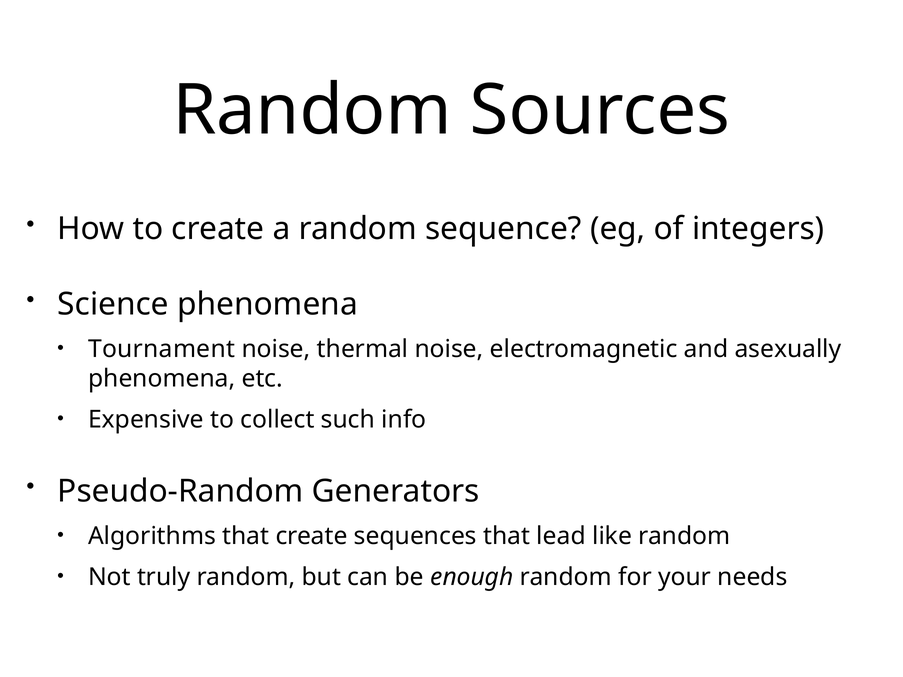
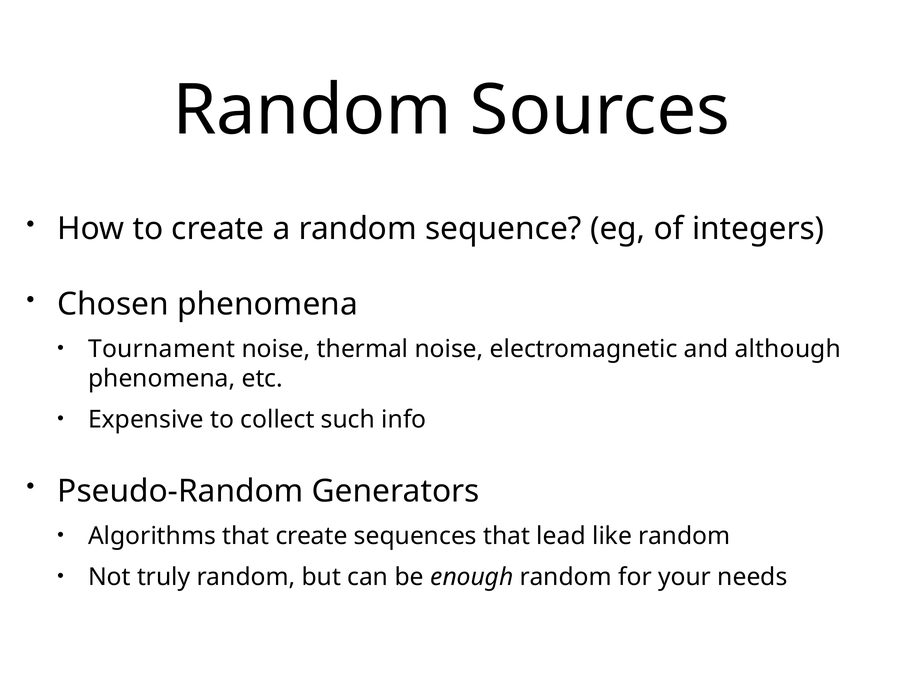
Science: Science -> Chosen
asexually: asexually -> although
